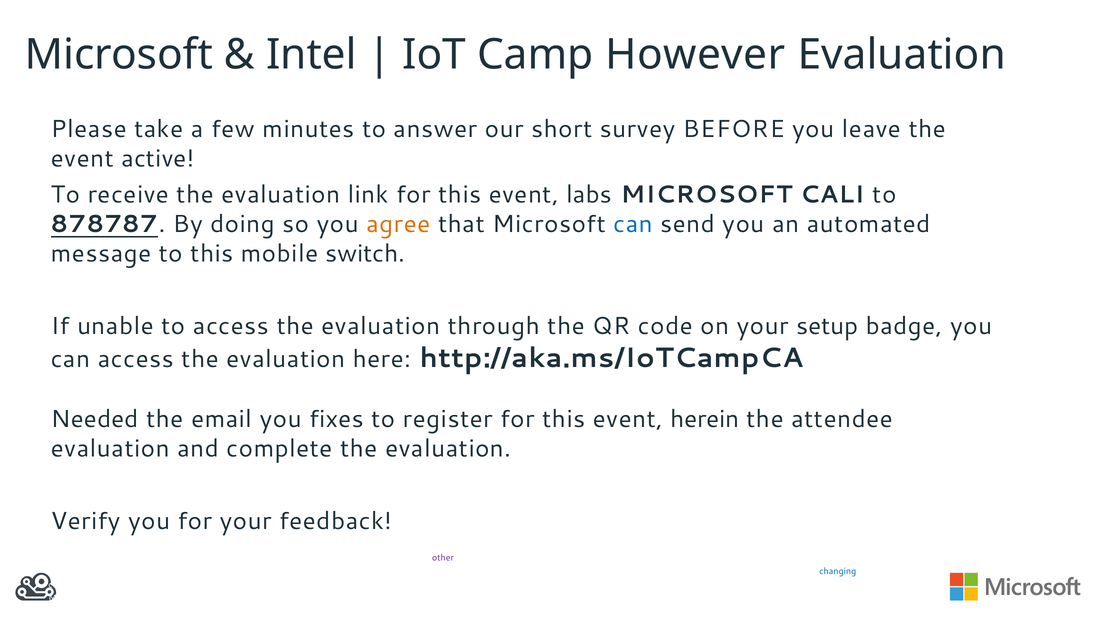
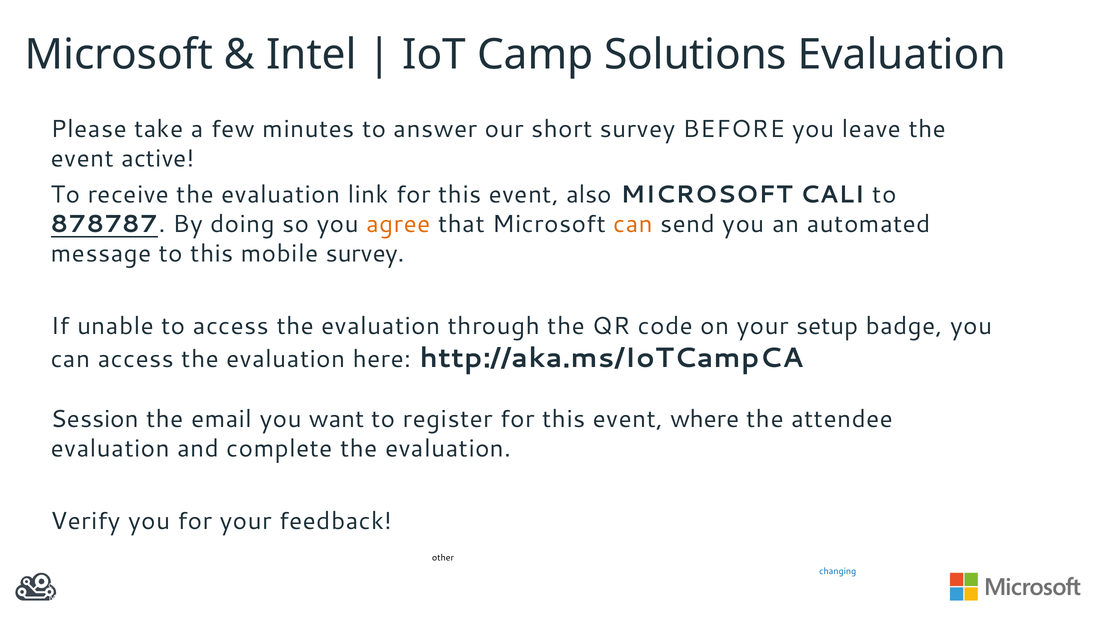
However: However -> Solutions
labs: labs -> also
can at (633, 224) colour: blue -> orange
mobile switch: switch -> survey
Needed: Needed -> Session
fixes: fixes -> want
event herein: herein -> where
other at (443, 558) colour: purple -> black
